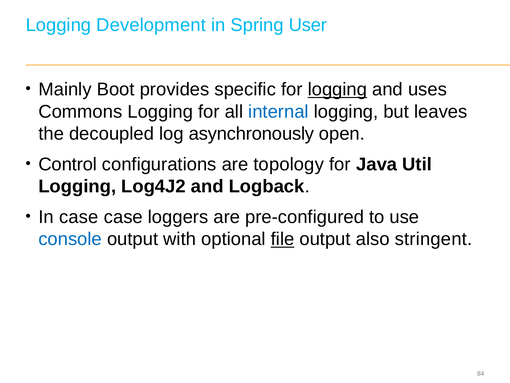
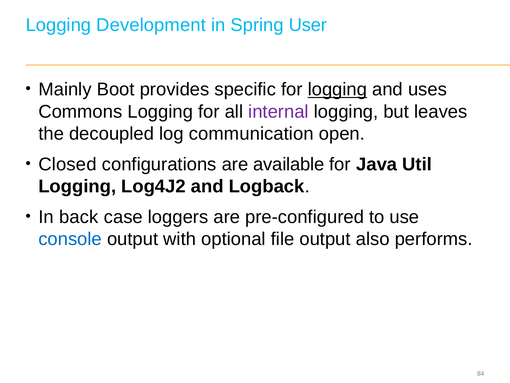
internal colour: blue -> purple
asynchronously: asynchronously -> communication
Control: Control -> Closed
topology: topology -> available
In case: case -> back
file underline: present -> none
stringent: stringent -> performs
